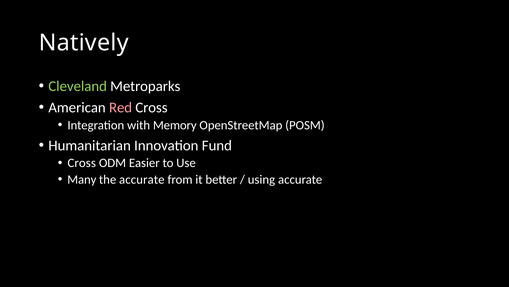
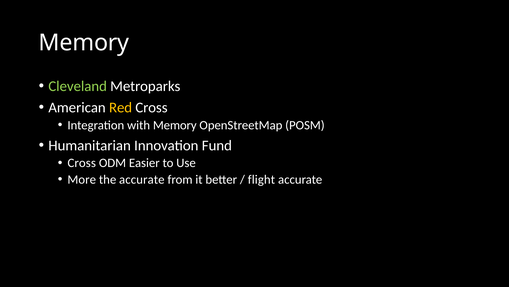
Natively at (84, 43): Natively -> Memory
Red colour: pink -> yellow
Many: Many -> More
using: using -> flight
